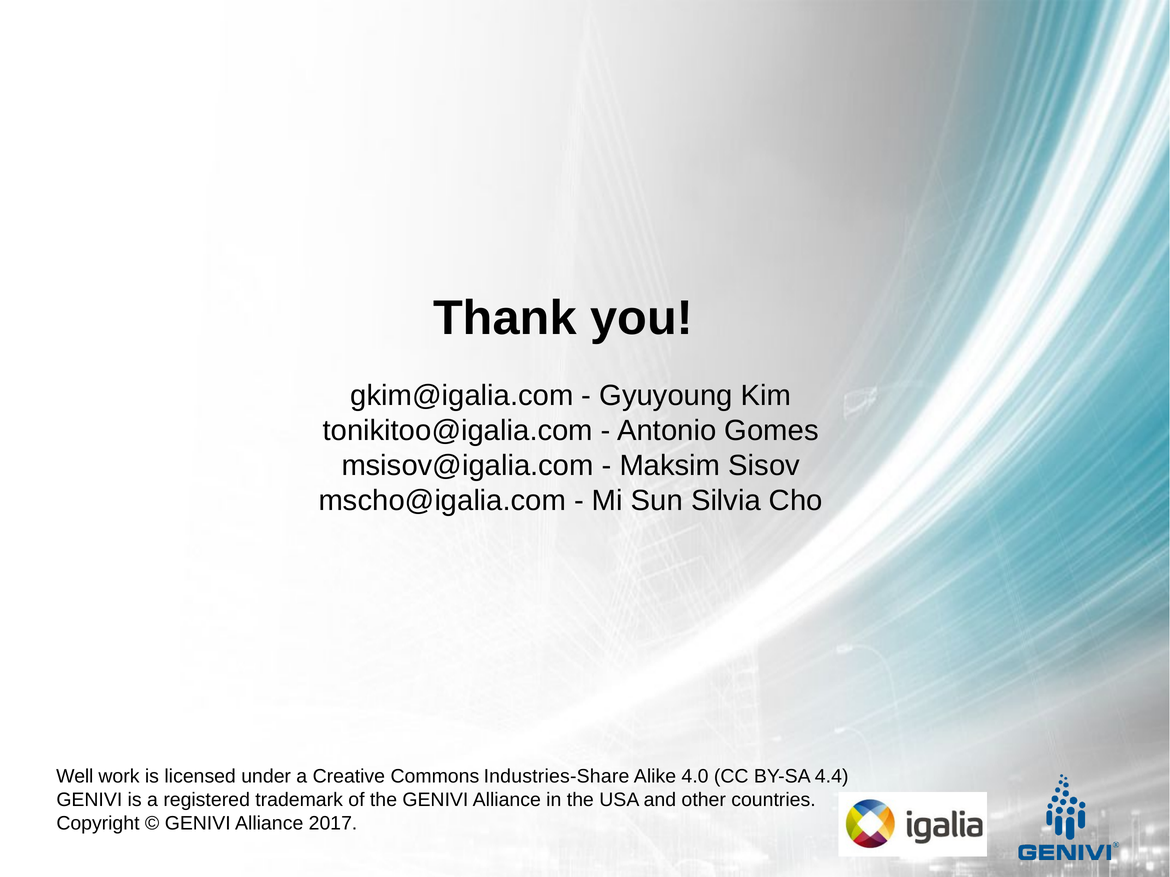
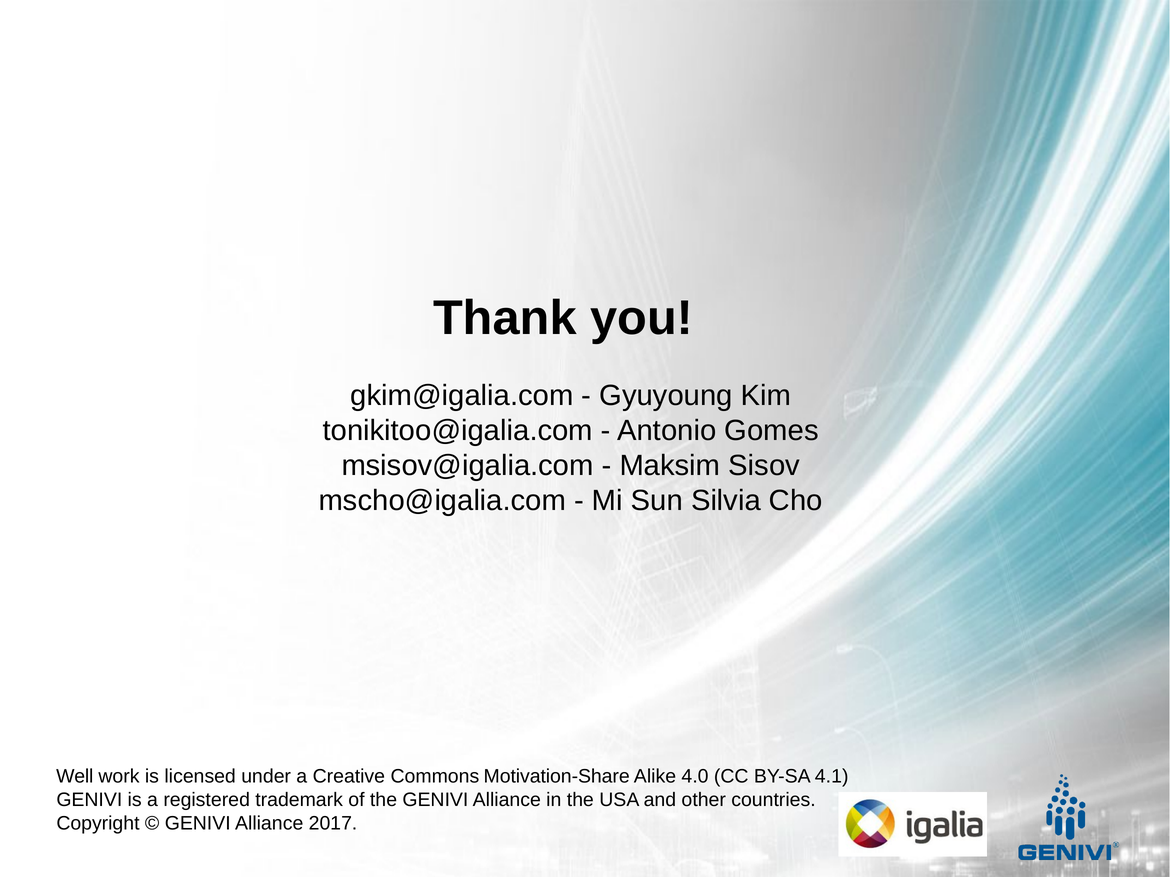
Industries-Share: Industries-Share -> Motivation-Share
4.4: 4.4 -> 4.1
